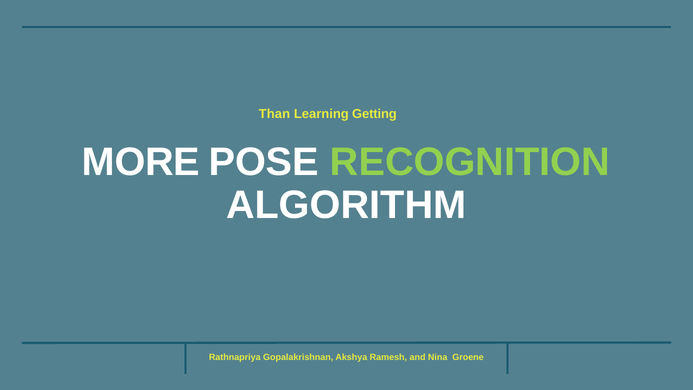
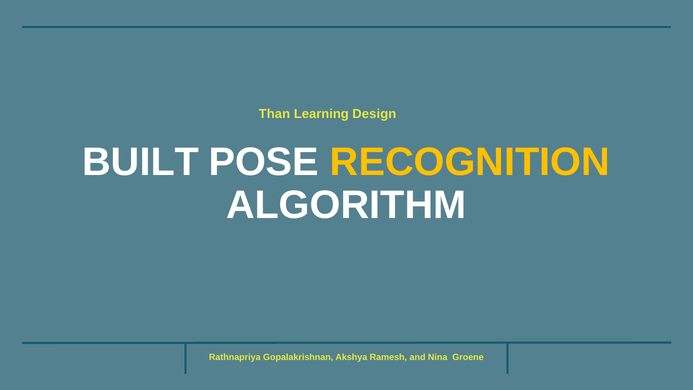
Getting: Getting -> Design
MORE: MORE -> BUILT
RECOGNITION colour: light green -> yellow
